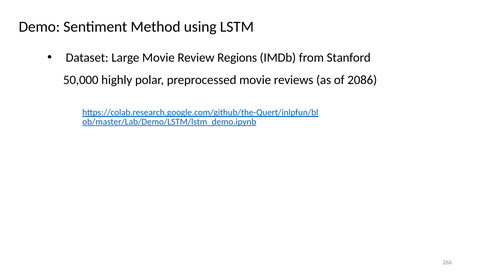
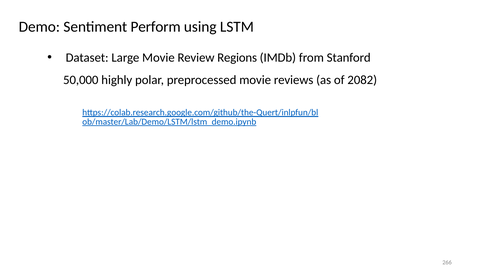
Method: Method -> Perform
2086: 2086 -> 2082
